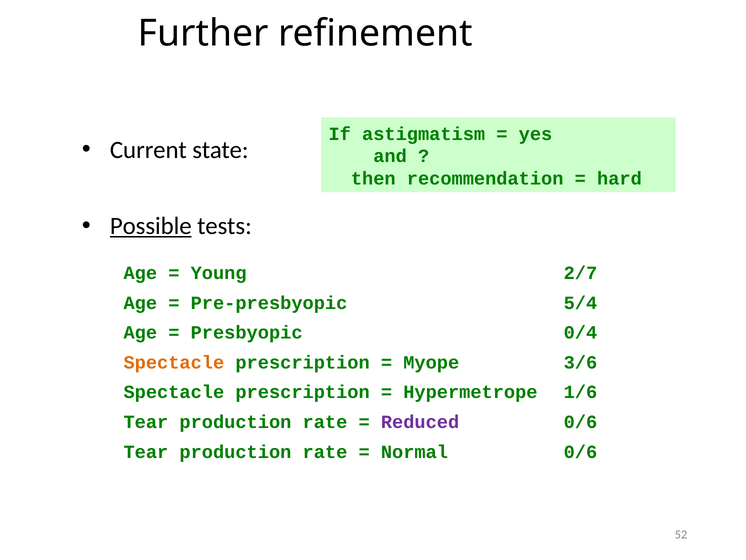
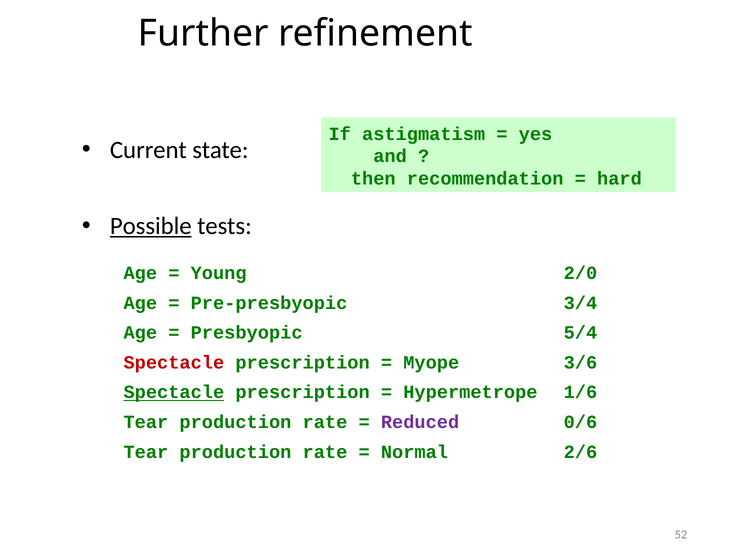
2/7: 2/7 -> 2/0
5/4: 5/4 -> 3/4
0/4: 0/4 -> 5/4
Spectacle at (174, 362) colour: orange -> red
Spectacle at (174, 392) underline: none -> present
0/6 at (580, 452): 0/6 -> 2/6
